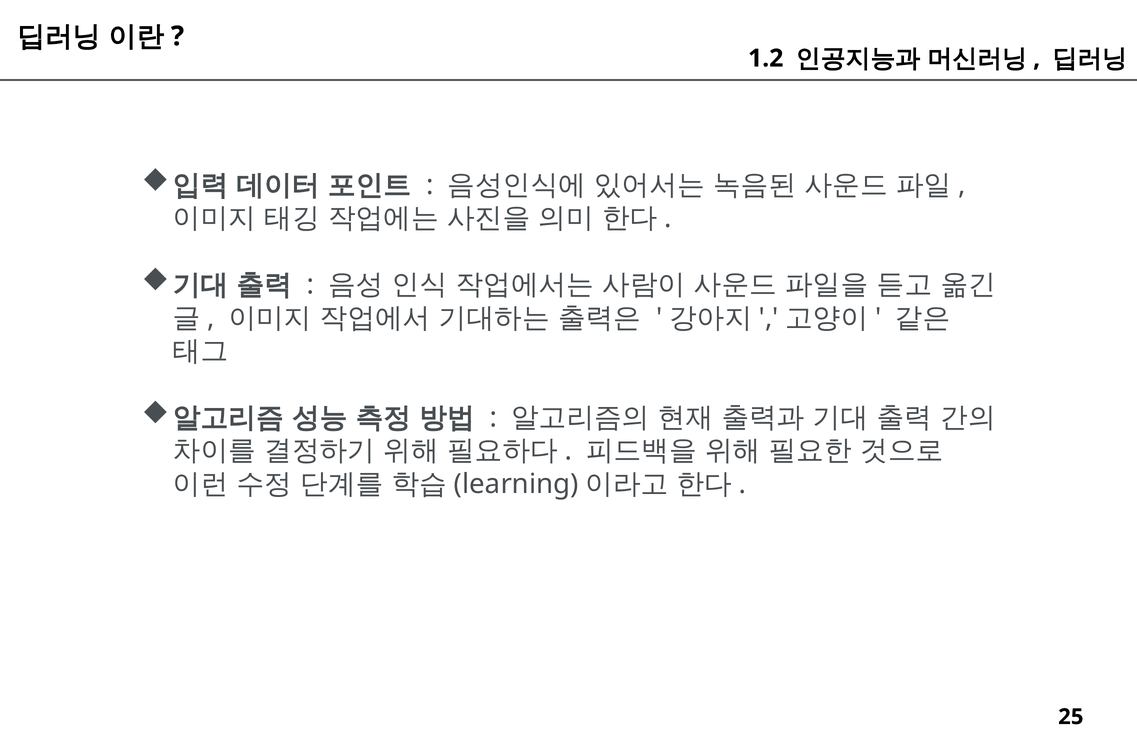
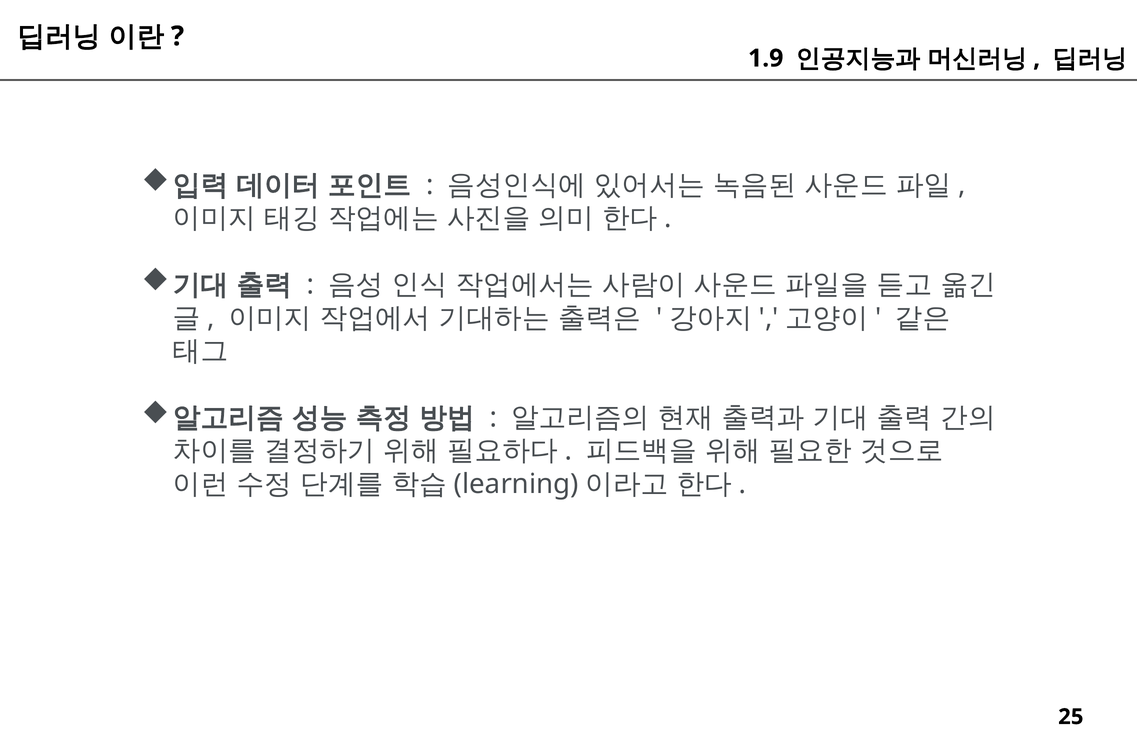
1.2: 1.2 -> 1.9
